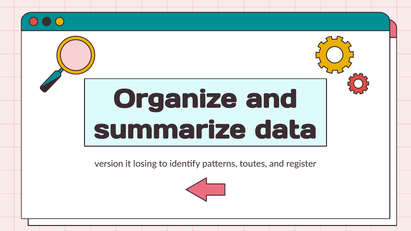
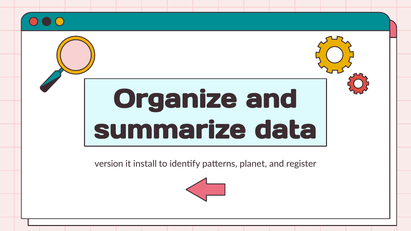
losing: losing -> install
toutes: toutes -> planet
